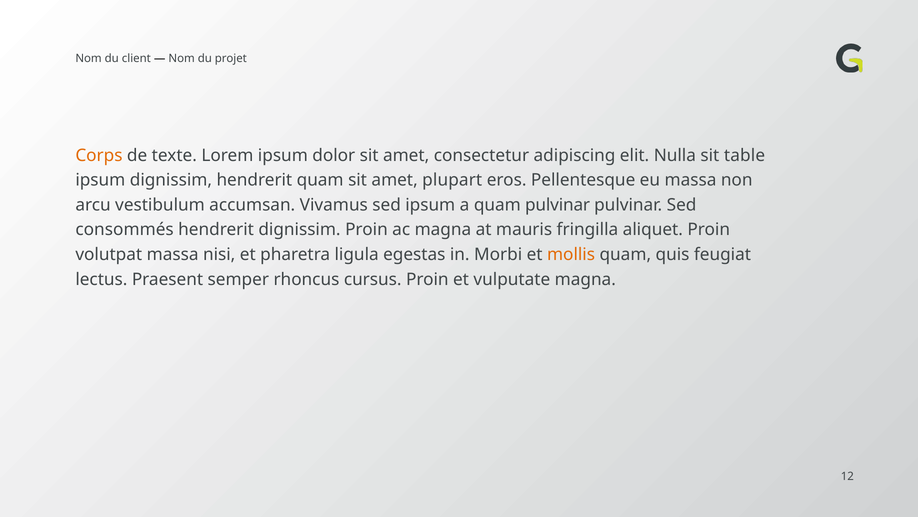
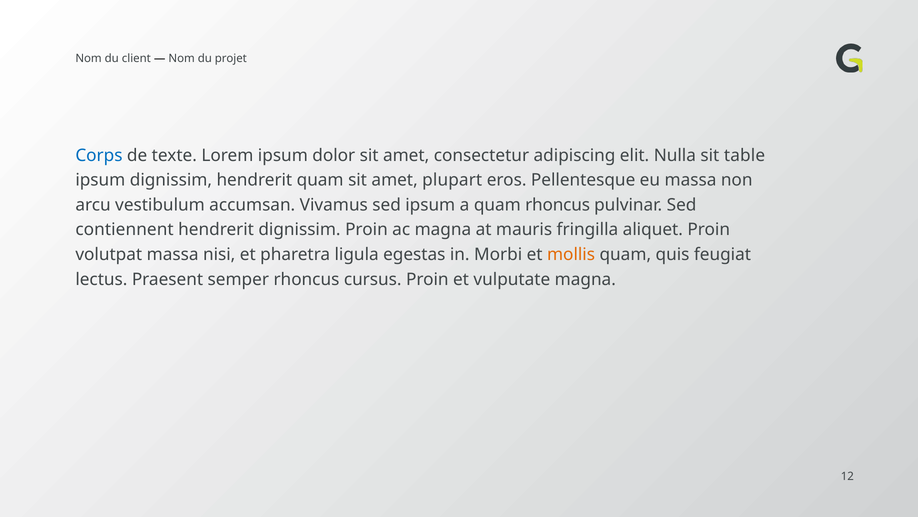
Corps colour: orange -> blue
quam pulvinar: pulvinar -> rhoncus
consommés: consommés -> contiennent
